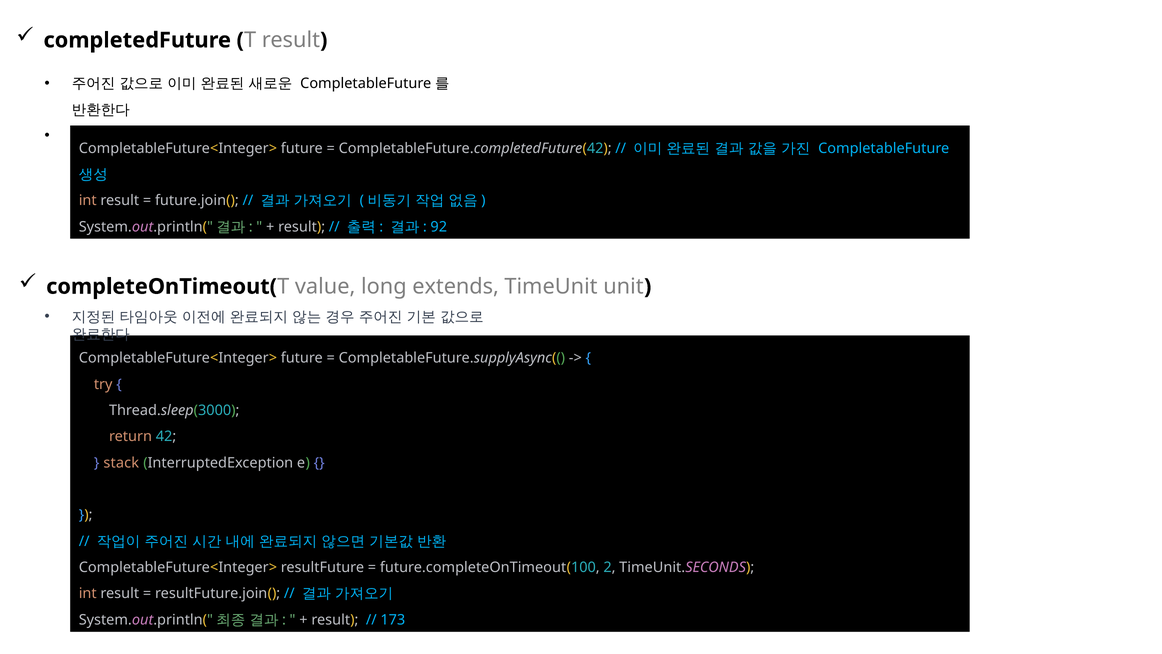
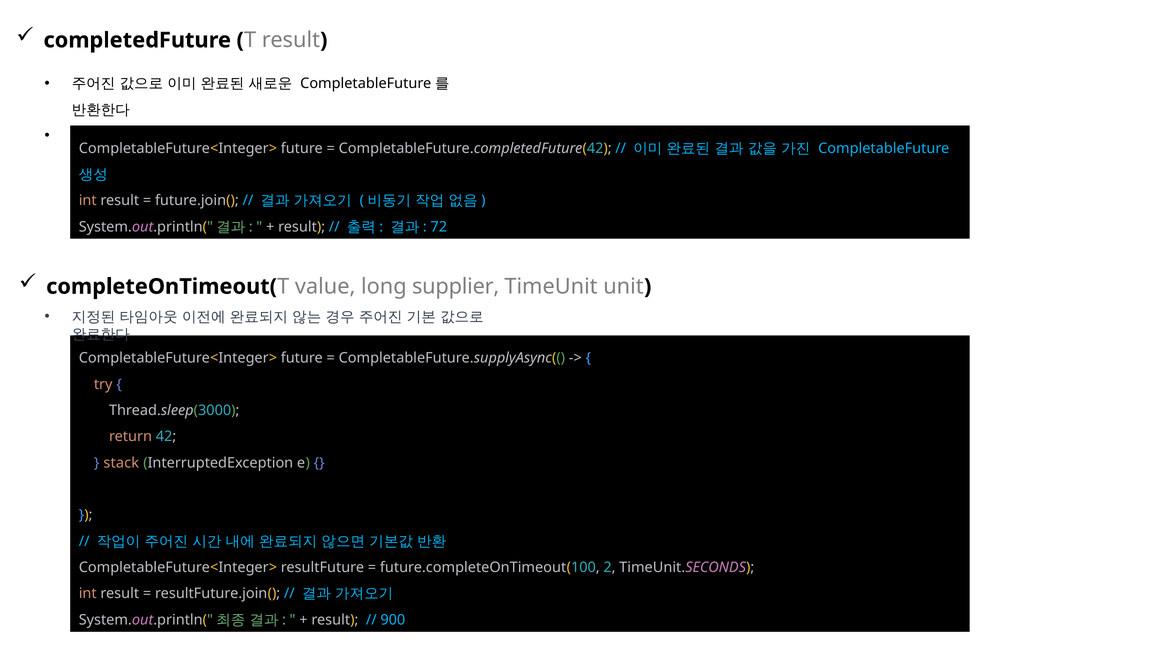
92: 92 -> 72
extends: extends -> supplier
173: 173 -> 900
